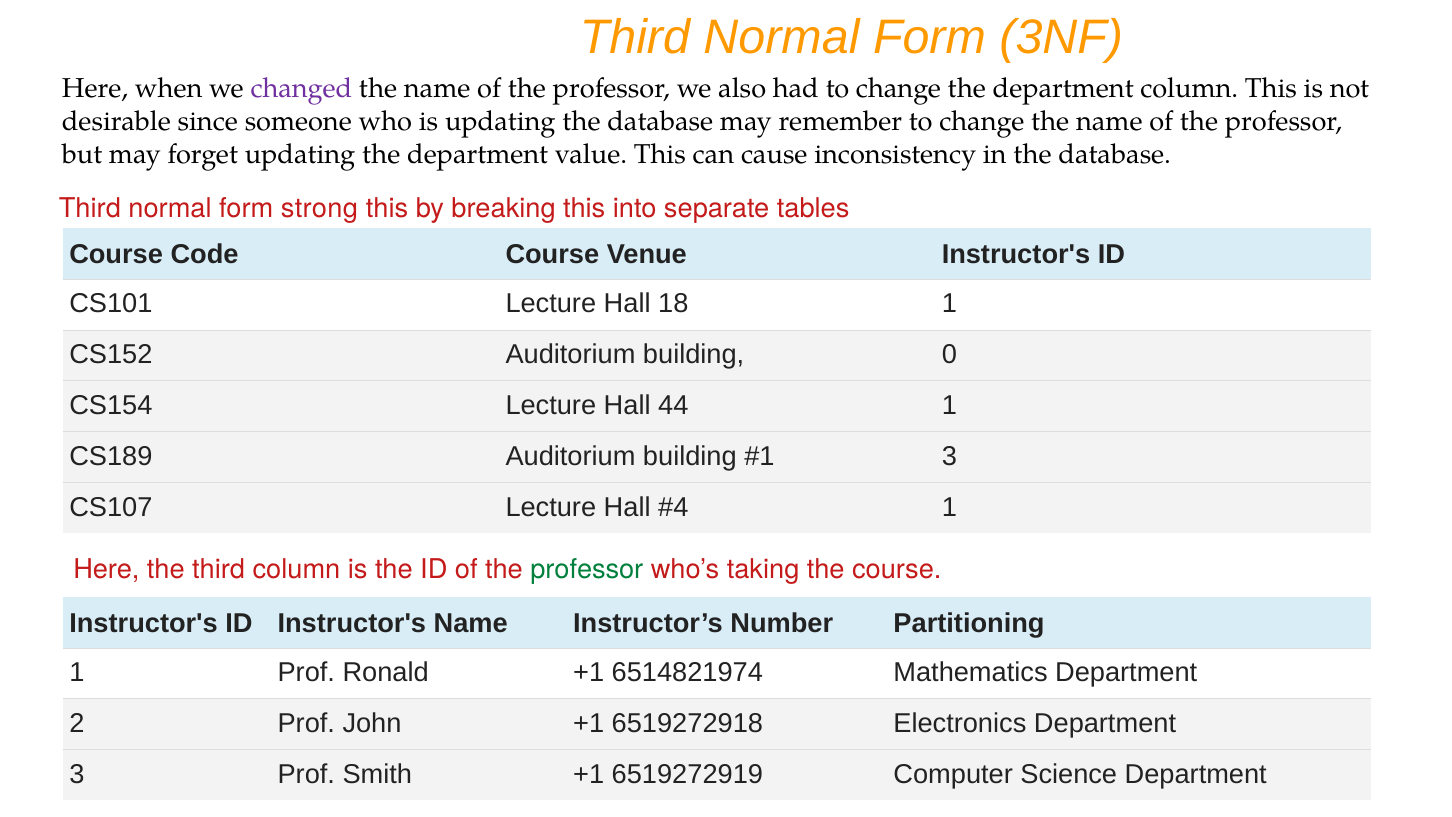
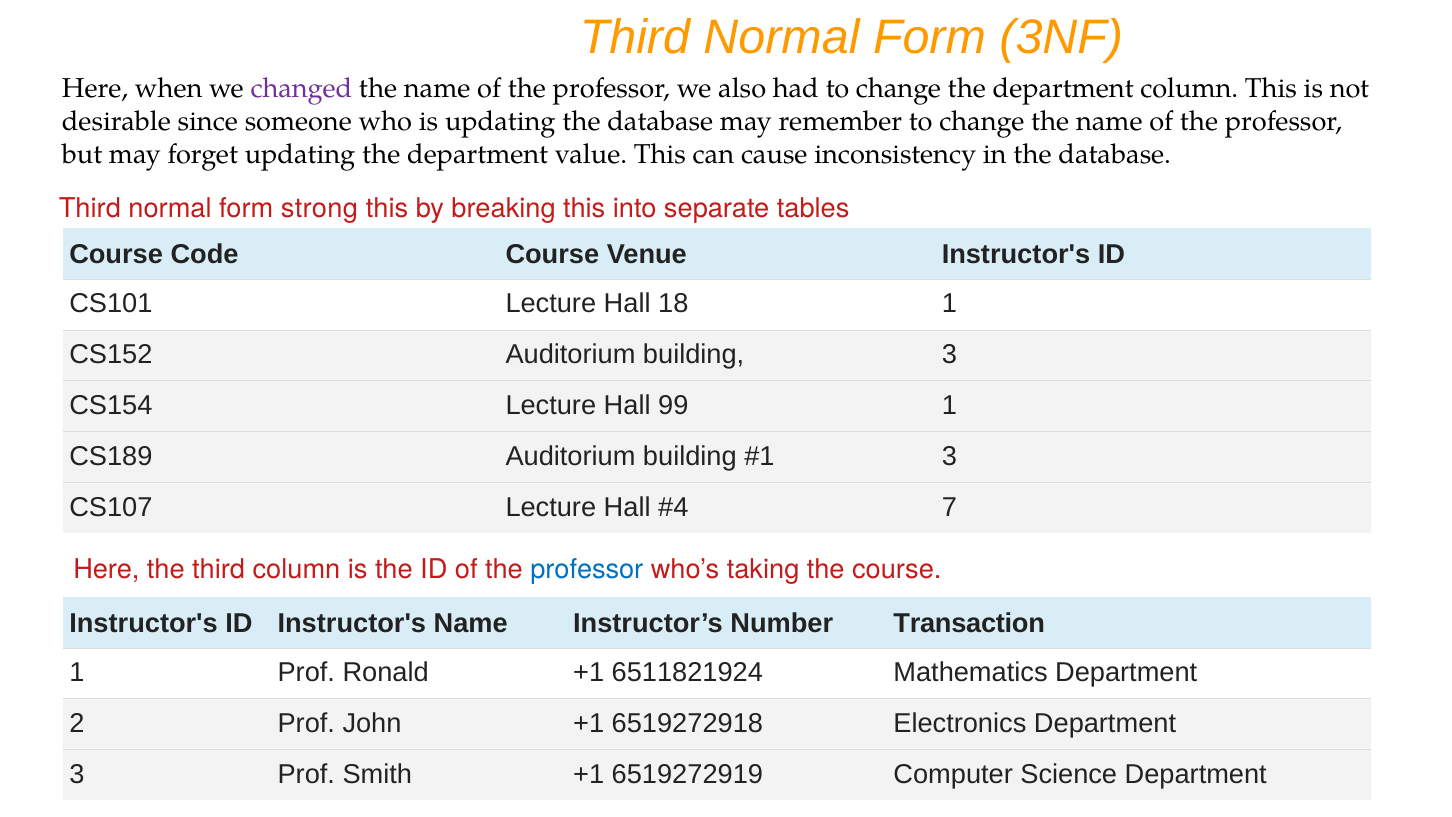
building 0: 0 -> 3
44: 44 -> 99
1 at (949, 507): 1 -> 7
professor at (587, 569) colour: green -> blue
Partitioning: Partitioning -> Transaction
6514821974: 6514821974 -> 6511821924
